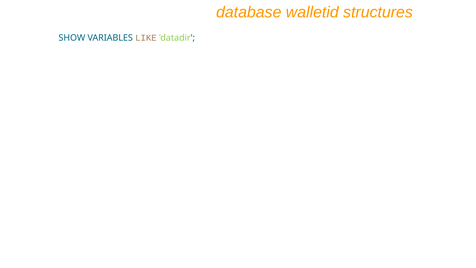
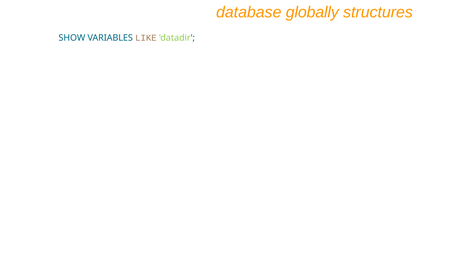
walletid: walletid -> globally
